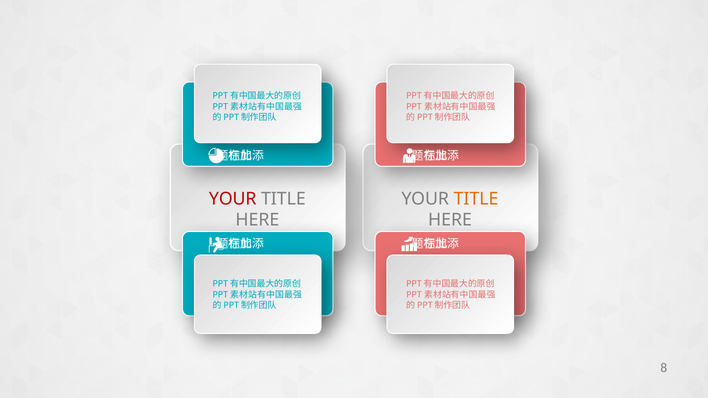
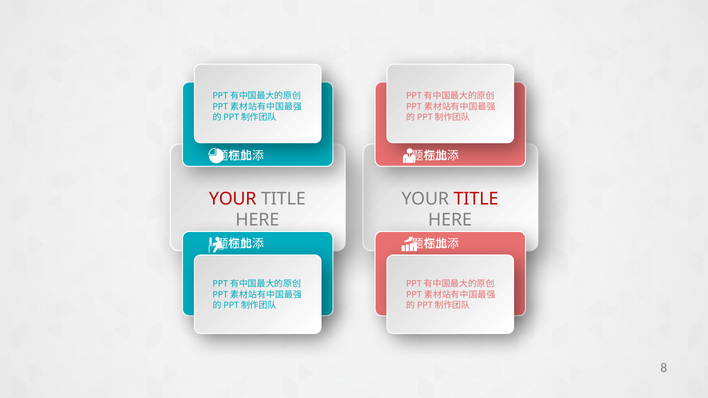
TITLE at (476, 199) colour: orange -> red
